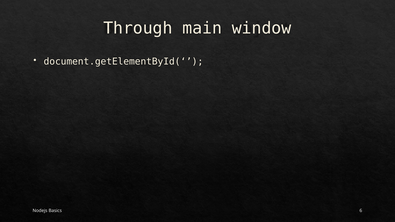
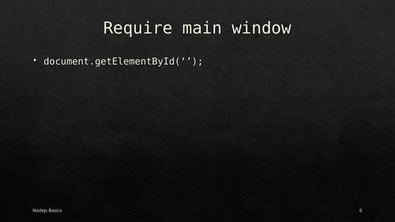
Through: Through -> Require
